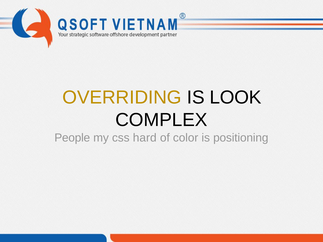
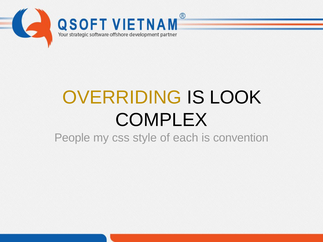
hard: hard -> style
color: color -> each
positioning: positioning -> convention
